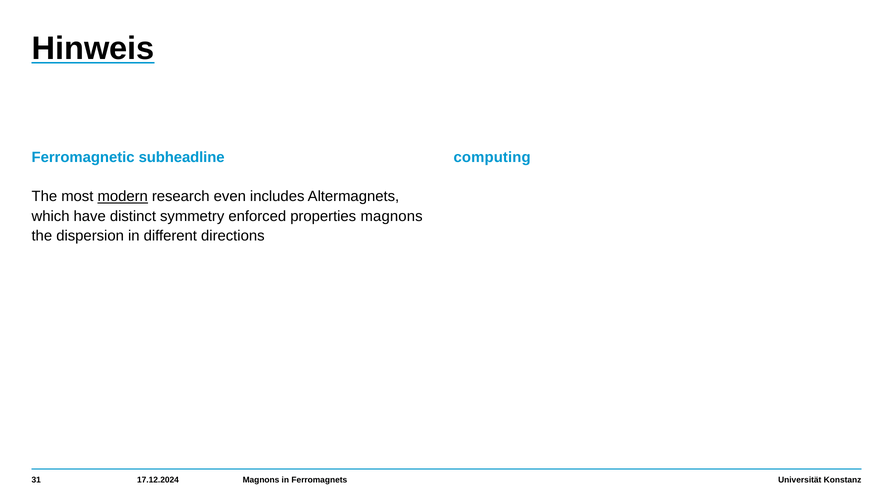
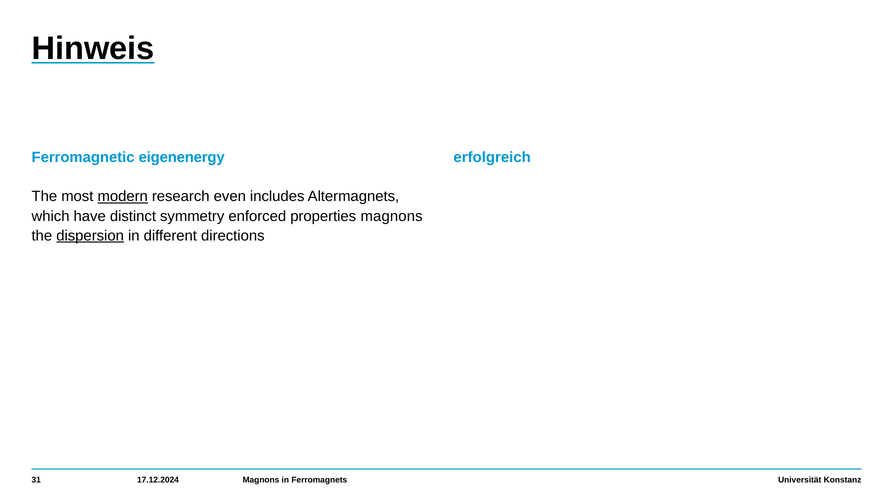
subheadline: subheadline -> eigenenergy
computing: computing -> erfolgreich
dispersion underline: none -> present
